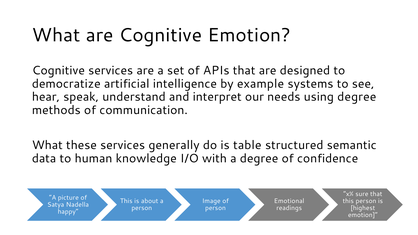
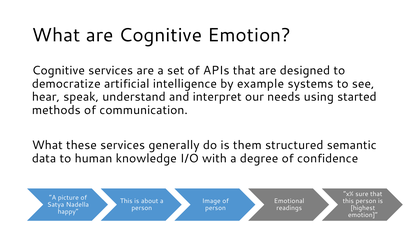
using degree: degree -> started
table: table -> them
